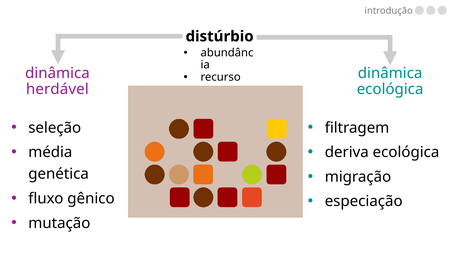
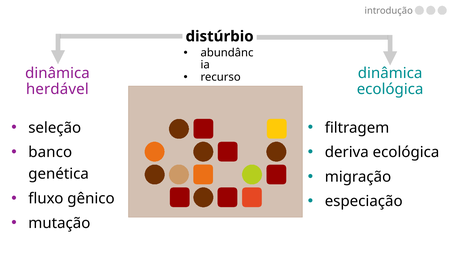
média: média -> banco
